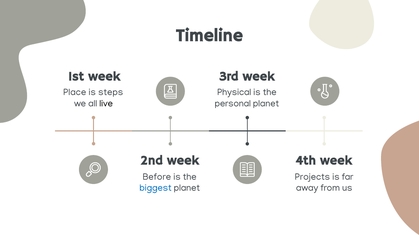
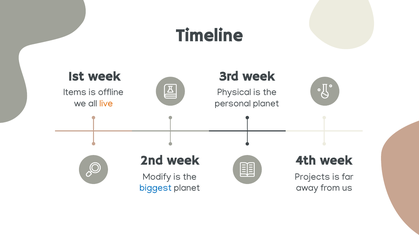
Place: Place -> Items
steps: steps -> offline
live colour: black -> orange
Before: Before -> Modify
